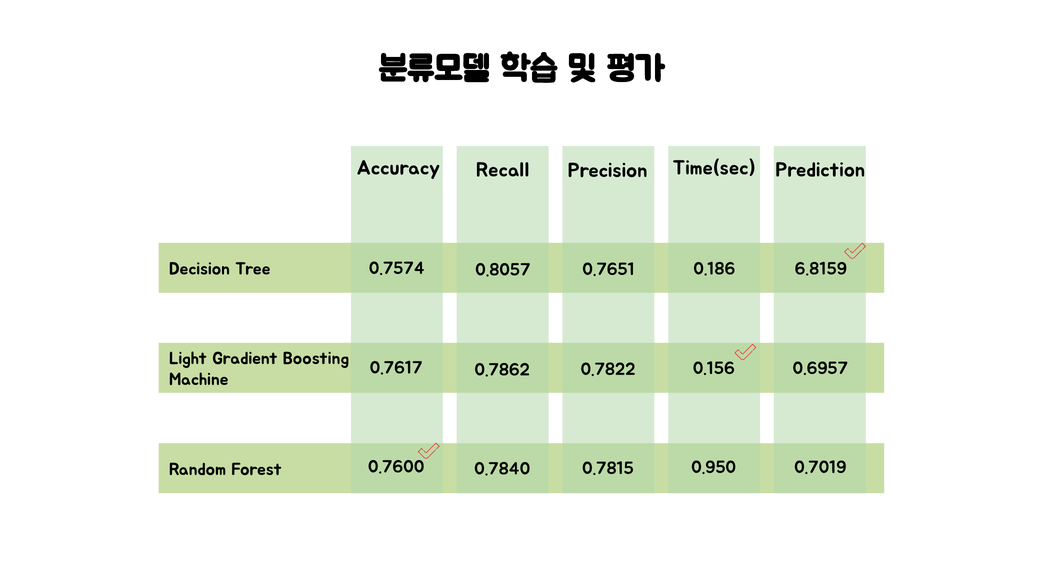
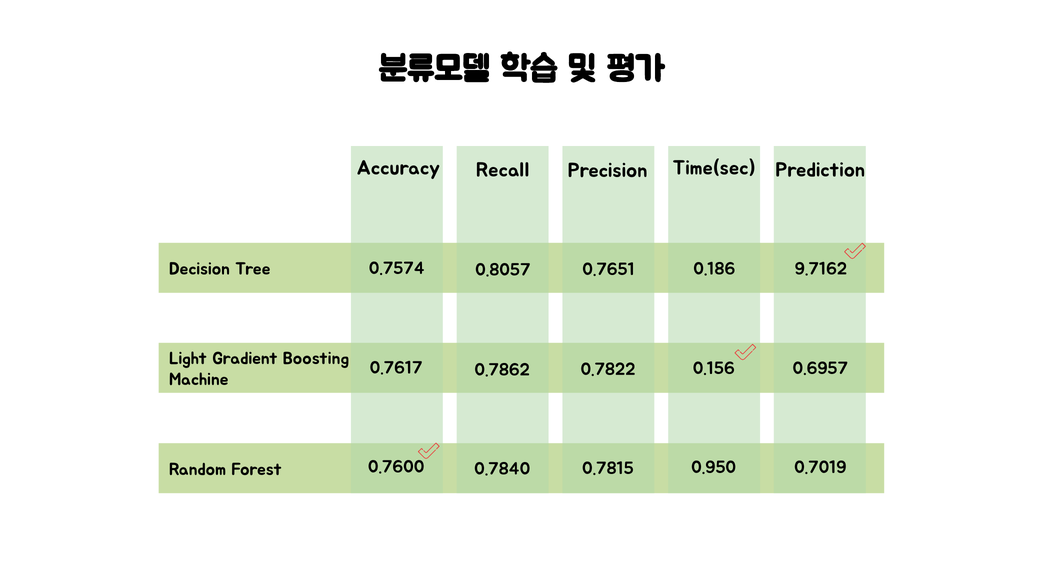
6.8159: 6.8159 -> 9.7162
